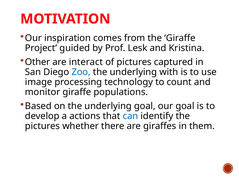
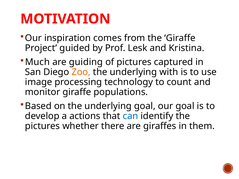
Other: Other -> Much
interact: interact -> guiding
Zoo colour: blue -> orange
